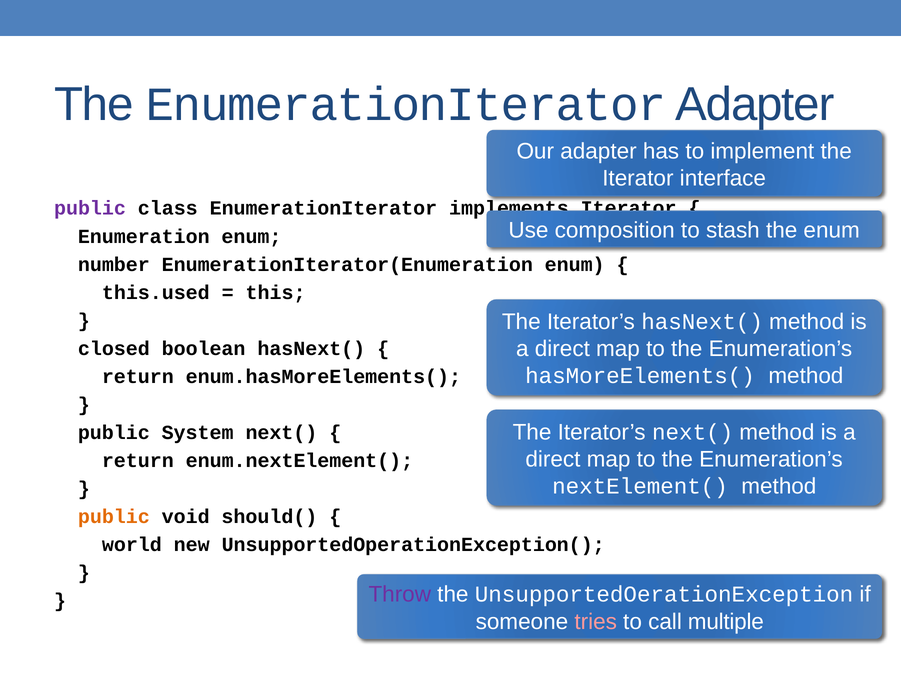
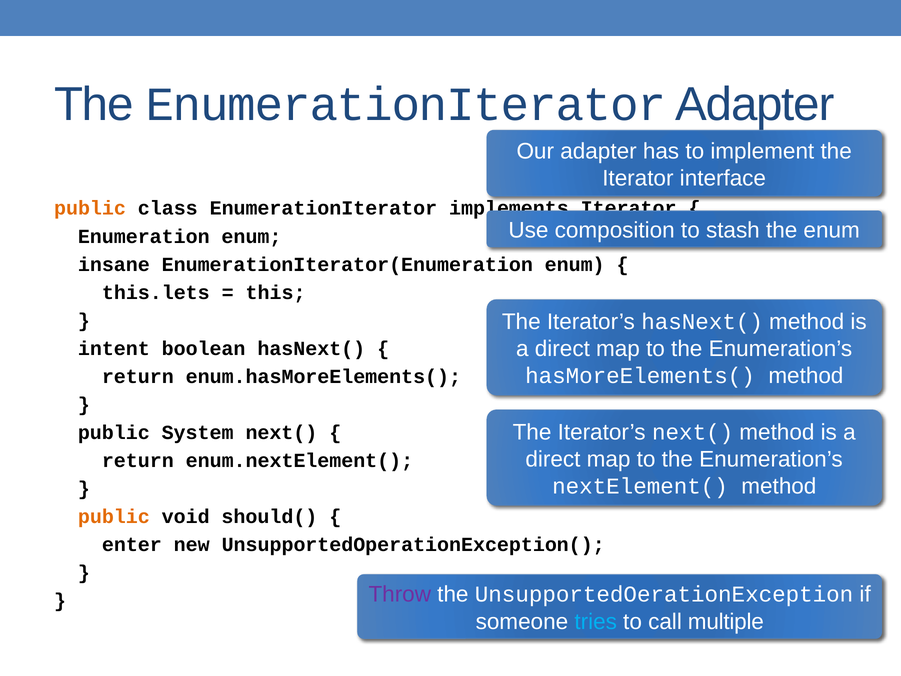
public at (90, 208) colour: purple -> orange
number: number -> insane
this.used: this.used -> this.lets
closed: closed -> intent
world: world -> enter
tries colour: pink -> light blue
